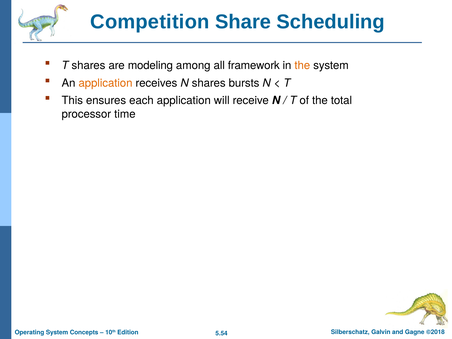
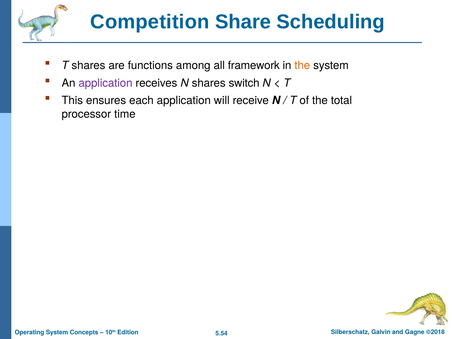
modeling: modeling -> functions
application at (106, 83) colour: orange -> purple
bursts: bursts -> switch
